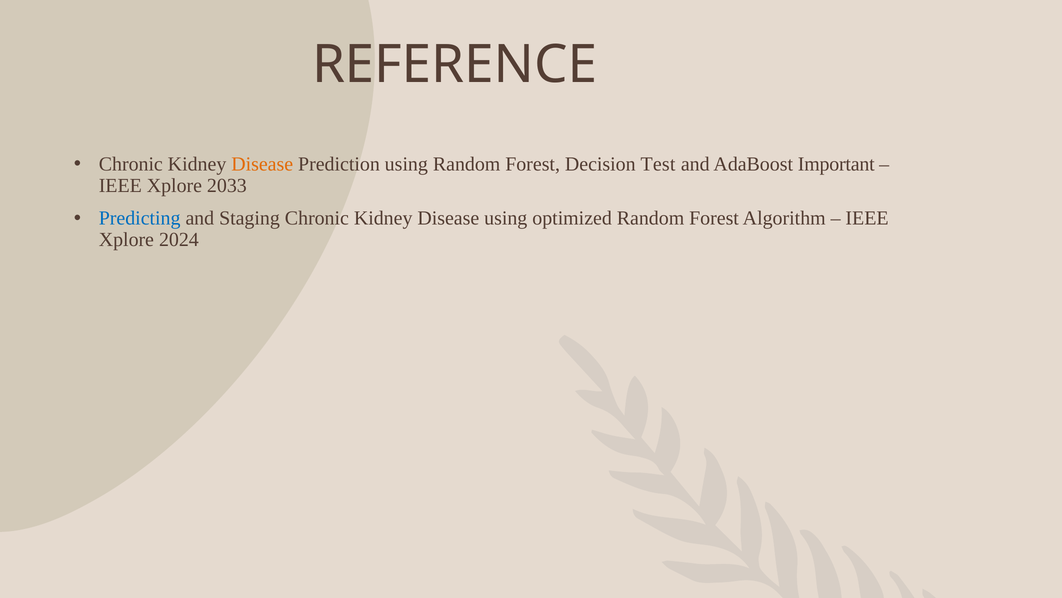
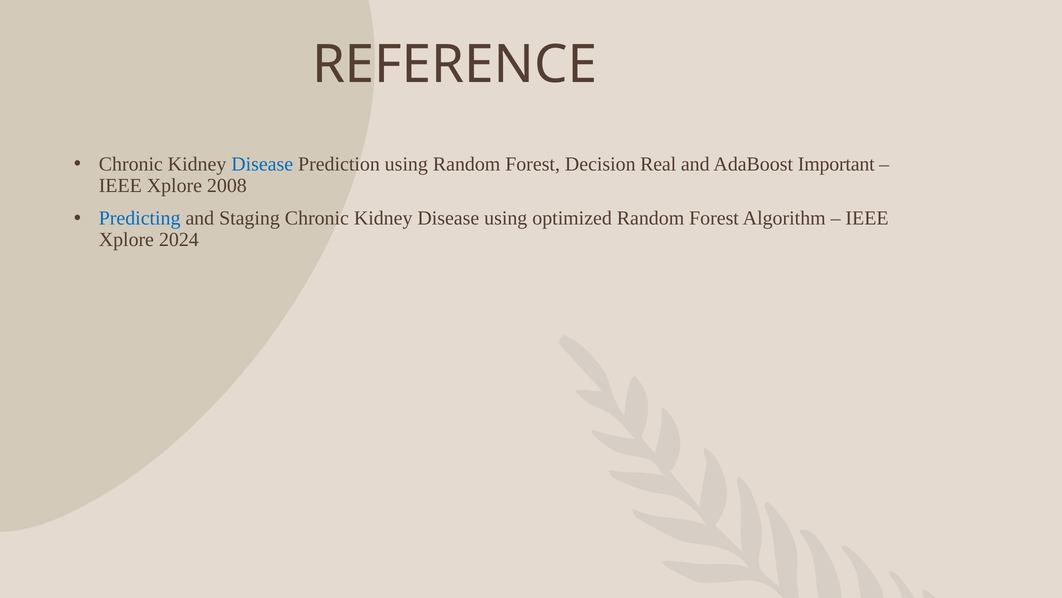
Disease at (262, 164) colour: orange -> blue
Test: Test -> Real
2033: 2033 -> 2008
